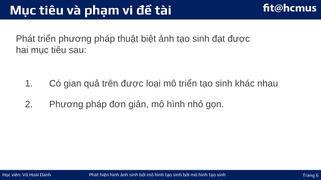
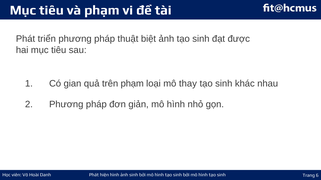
trên được: được -> phạm
mô triển: triển -> thay
